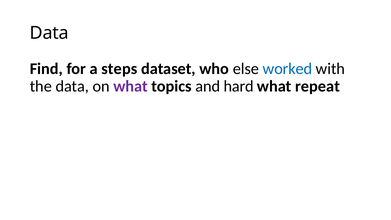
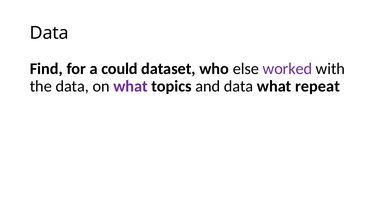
steps: steps -> could
worked colour: blue -> purple
and hard: hard -> data
